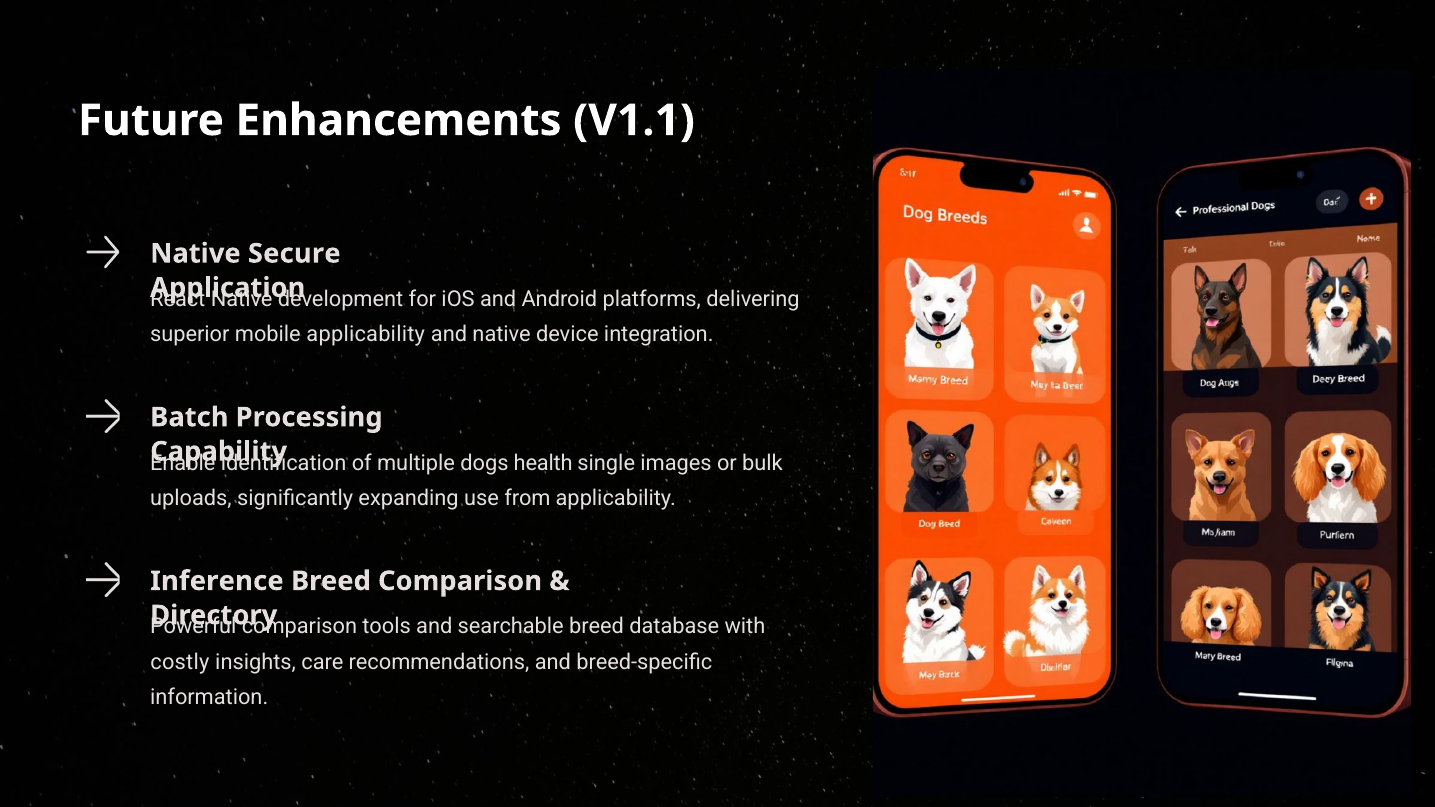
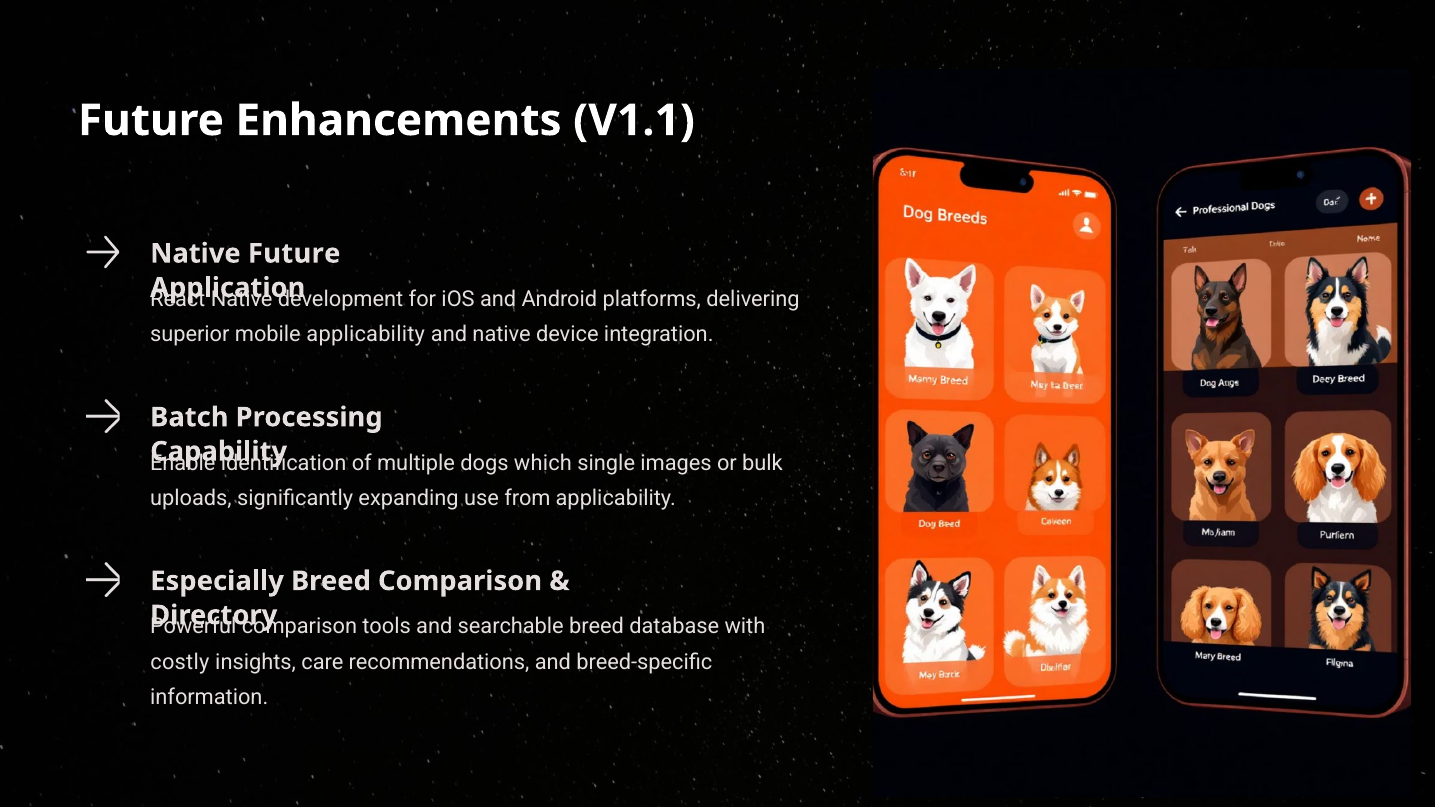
Native Secure: Secure -> Future
health: health -> which
Inference: Inference -> Especially
